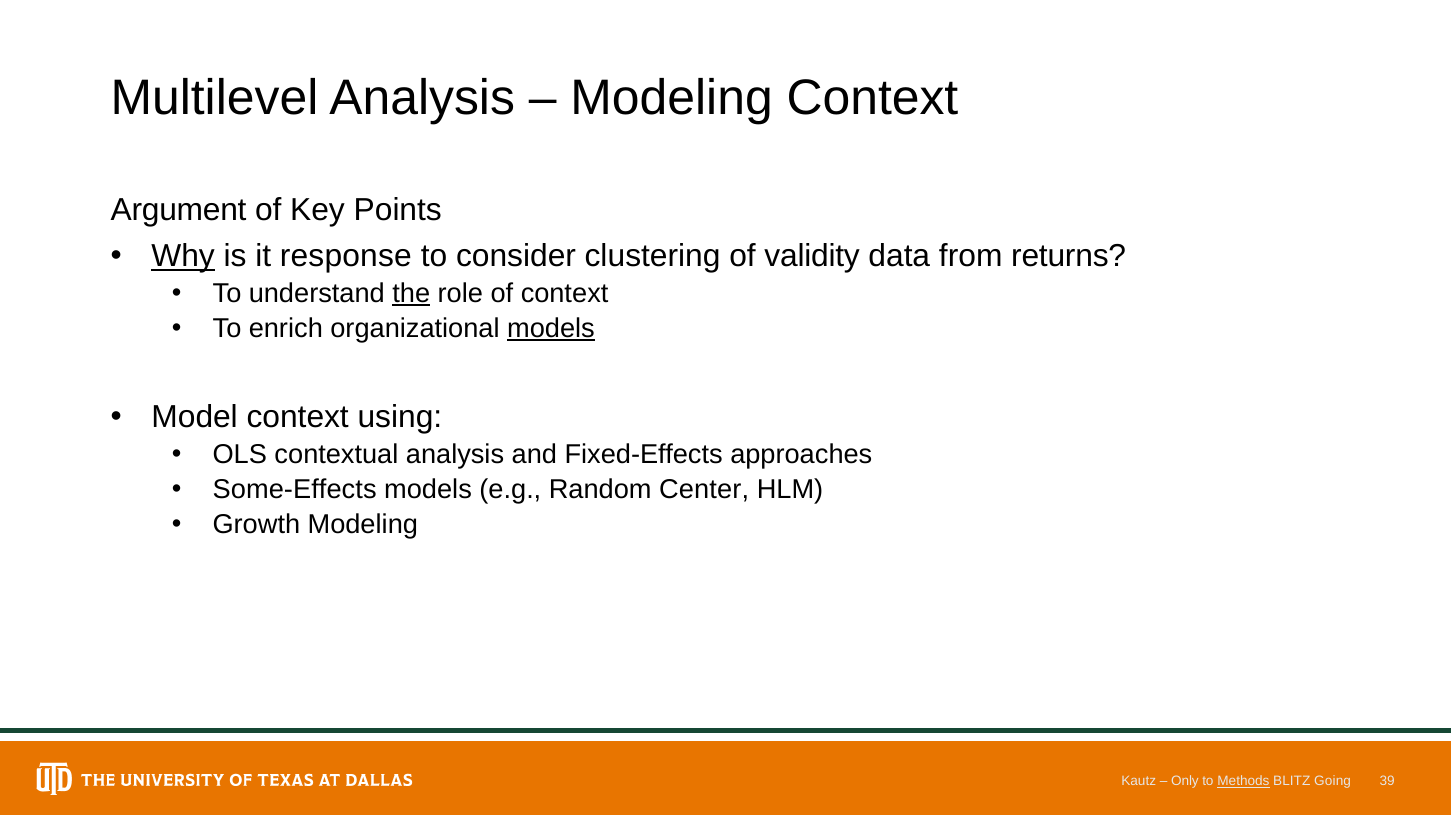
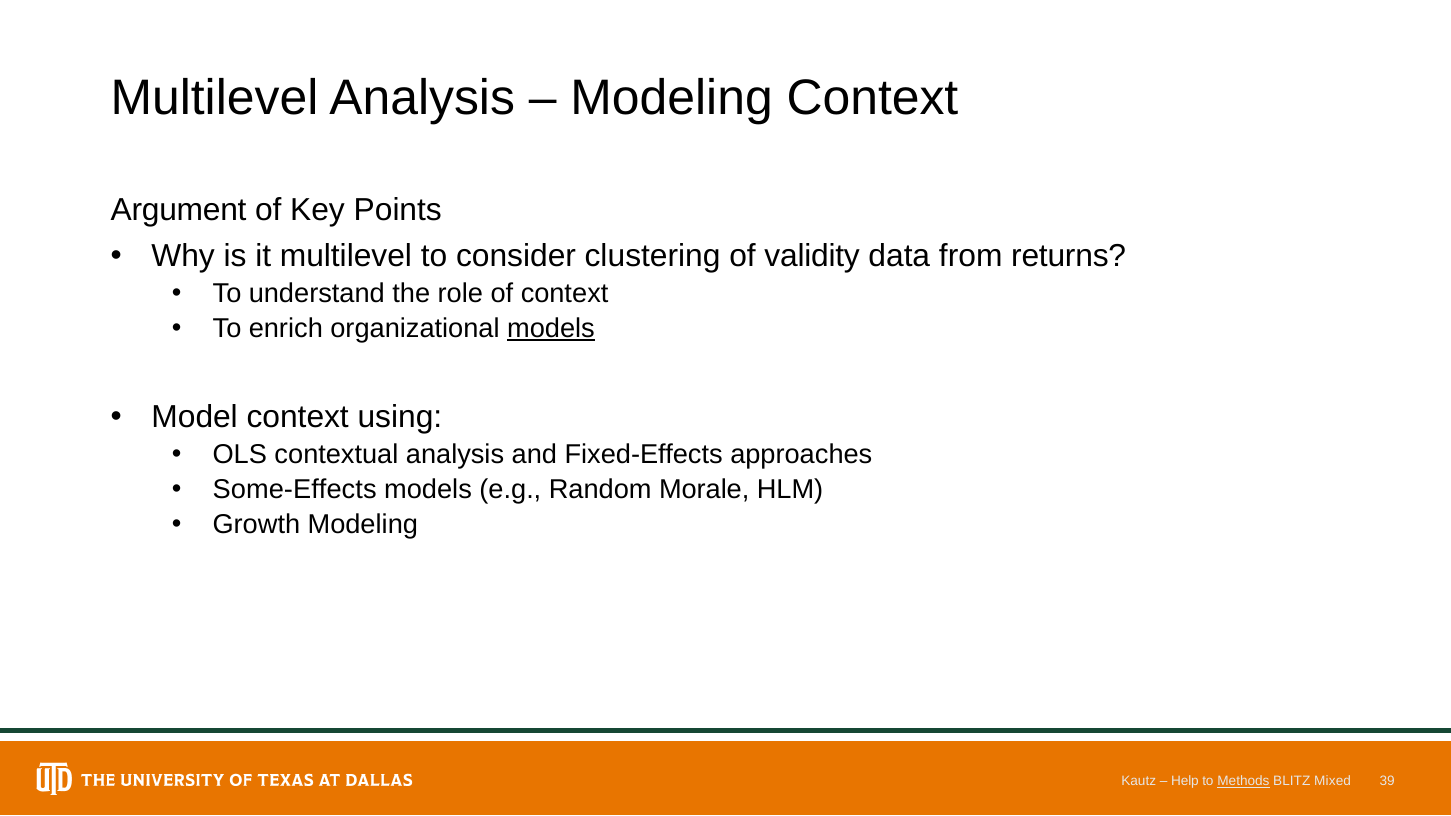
Why underline: present -> none
it response: response -> multilevel
the underline: present -> none
Center: Center -> Morale
Only: Only -> Help
Going: Going -> Mixed
